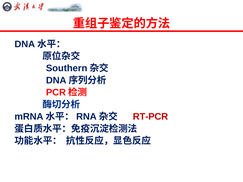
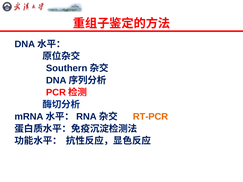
RT-PCR colour: red -> orange
